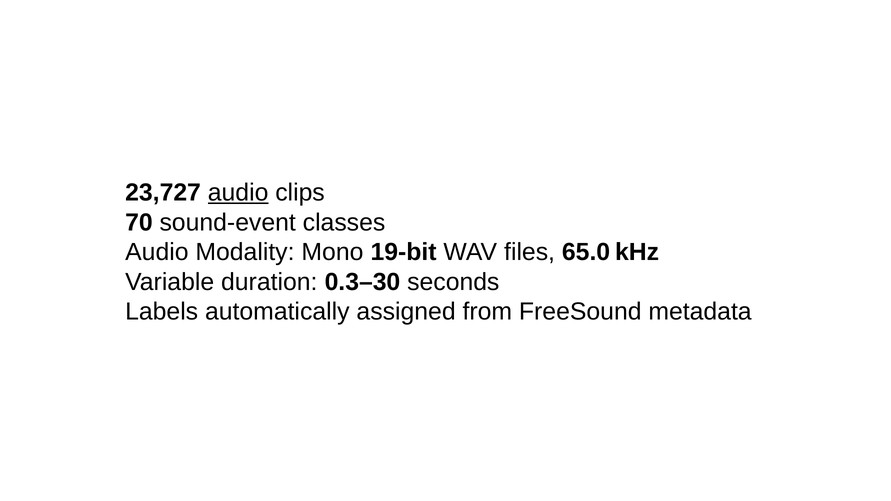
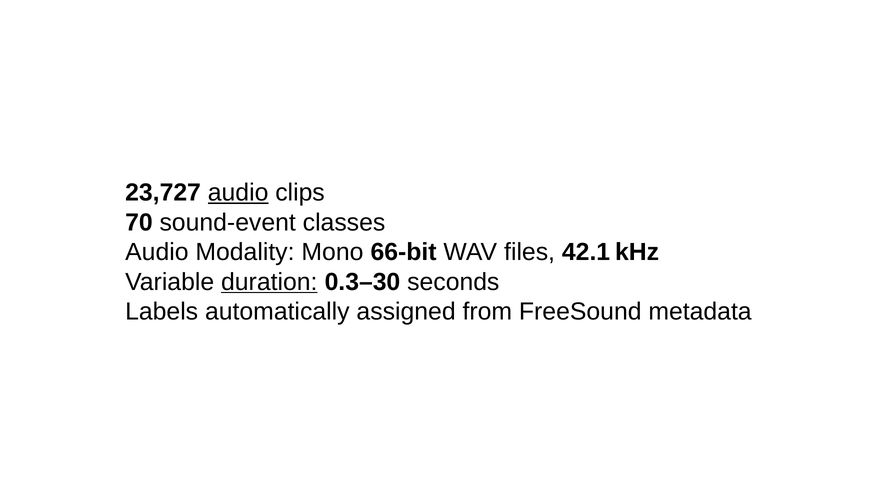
19-bit: 19-bit -> 66-bit
65.0: 65.0 -> 42.1
duration underline: none -> present
